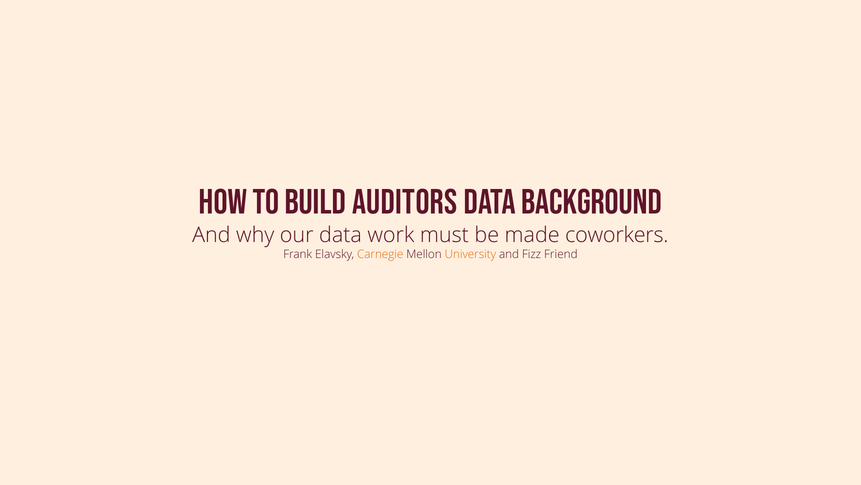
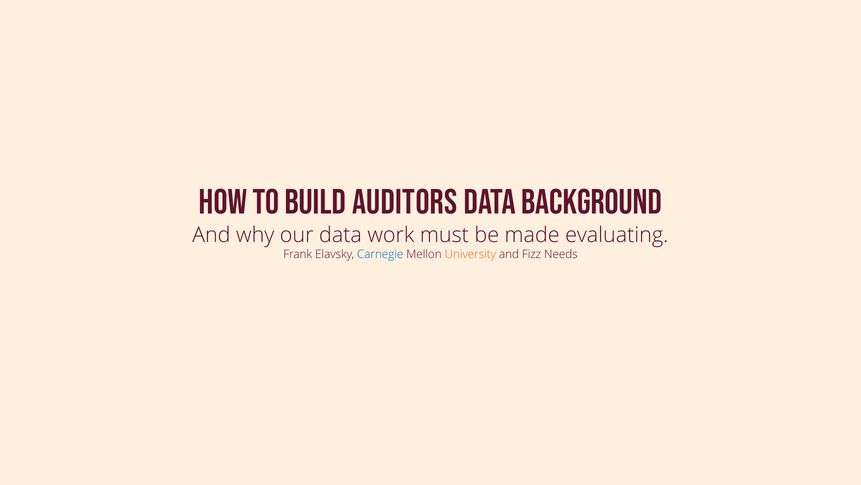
coworkers: coworkers -> evaluating
Carnegie colour: orange -> blue
Friend: Friend -> Needs
